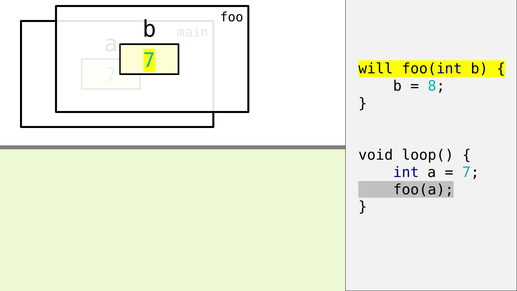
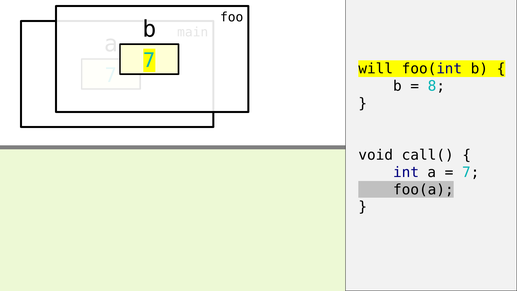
loop(: loop( -> call(
